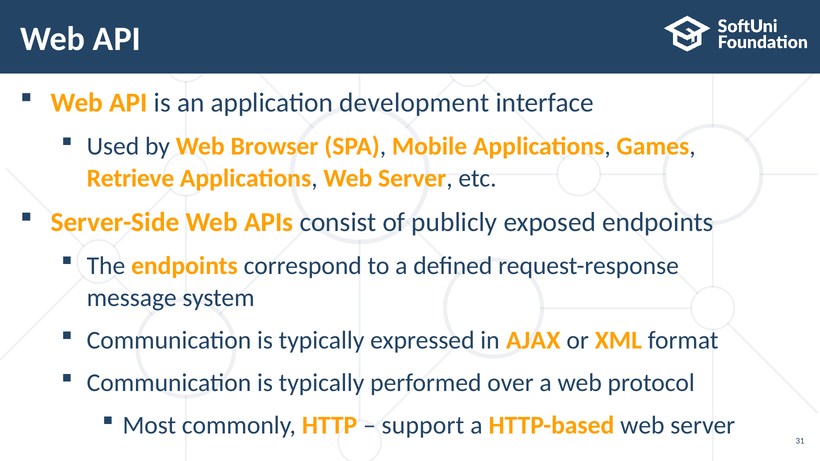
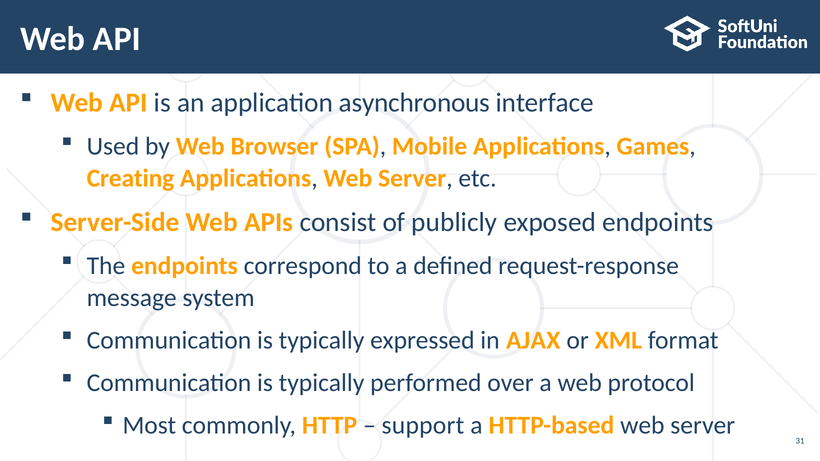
development: development -> asynchronous
Retrieve: Retrieve -> Creating
